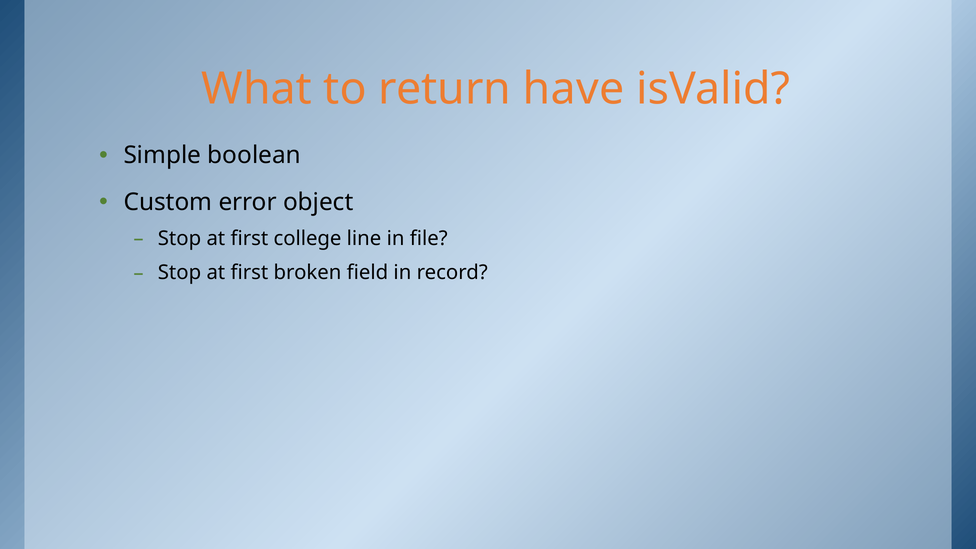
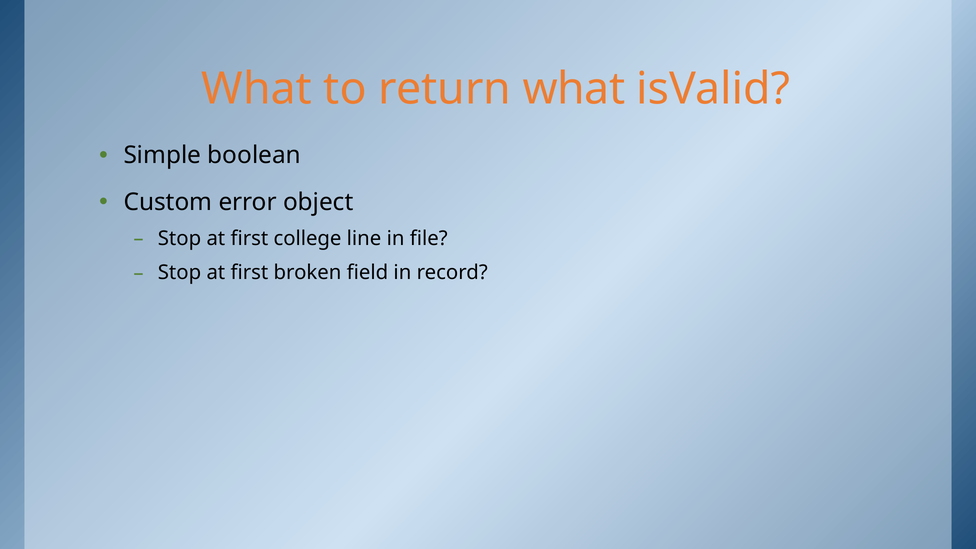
return have: have -> what
